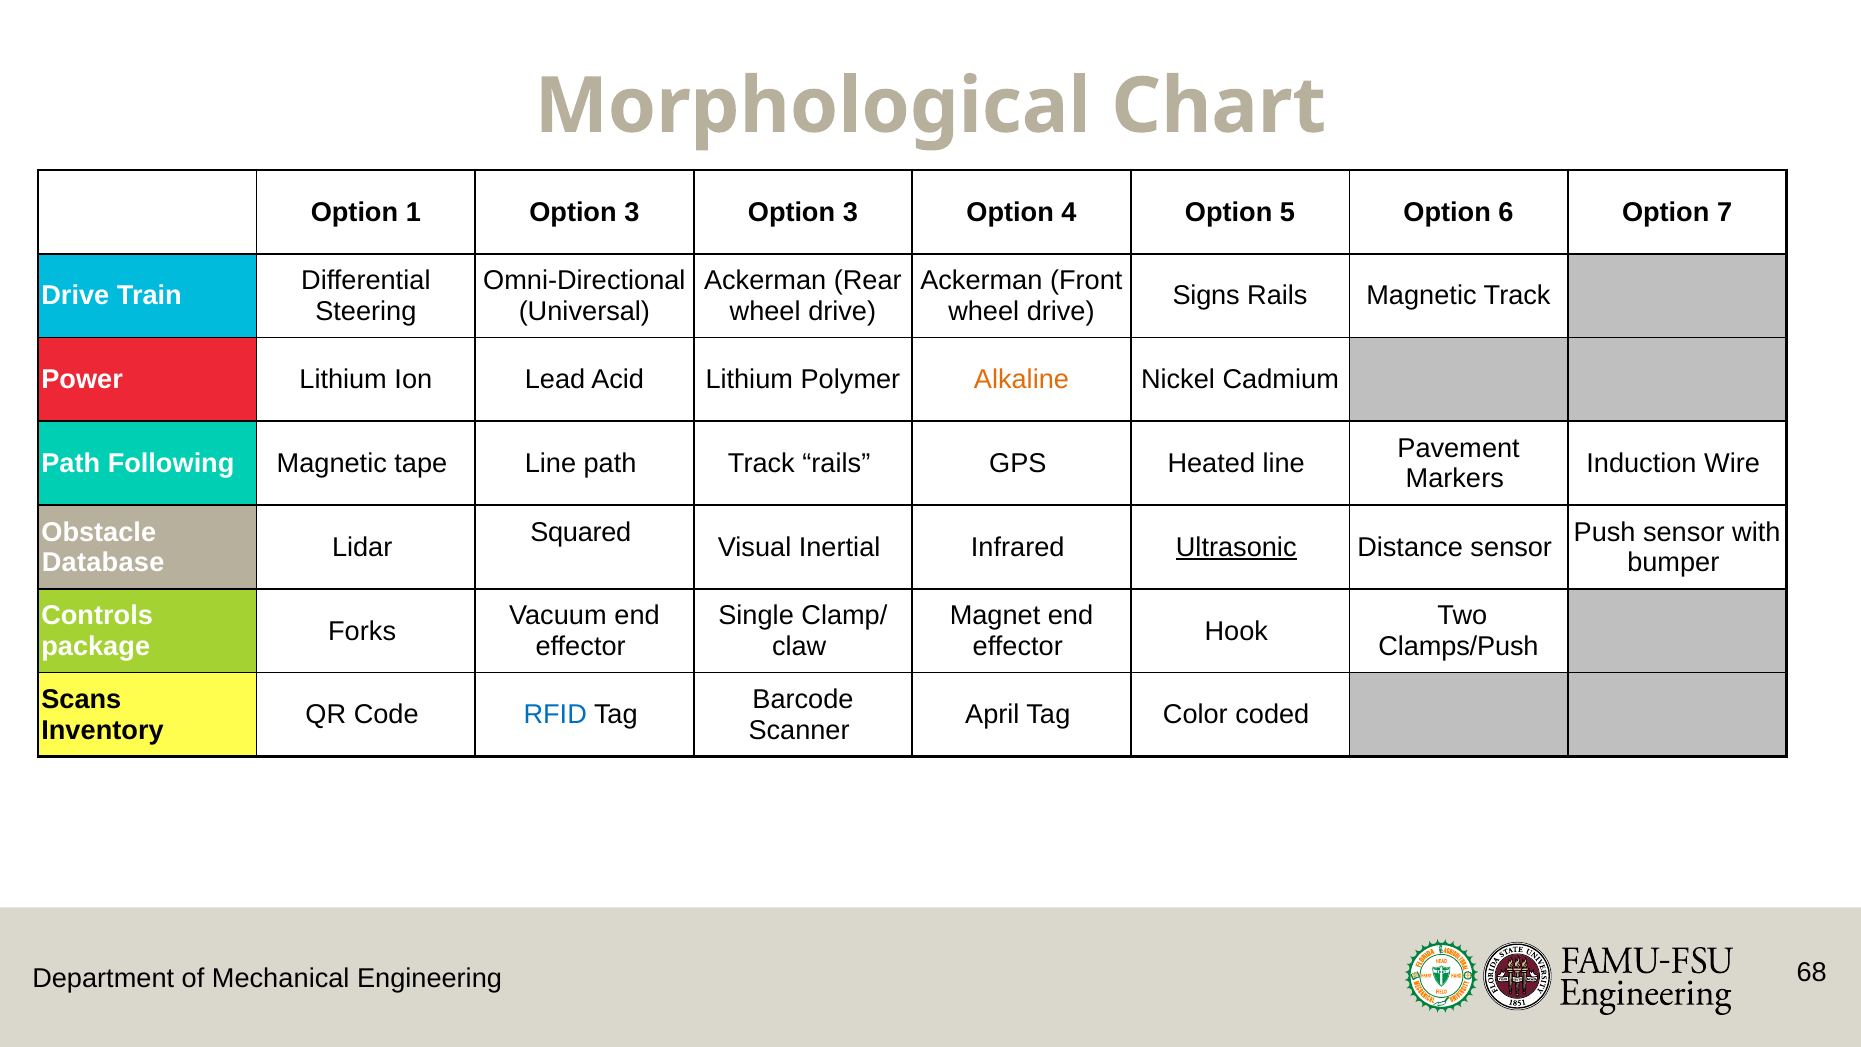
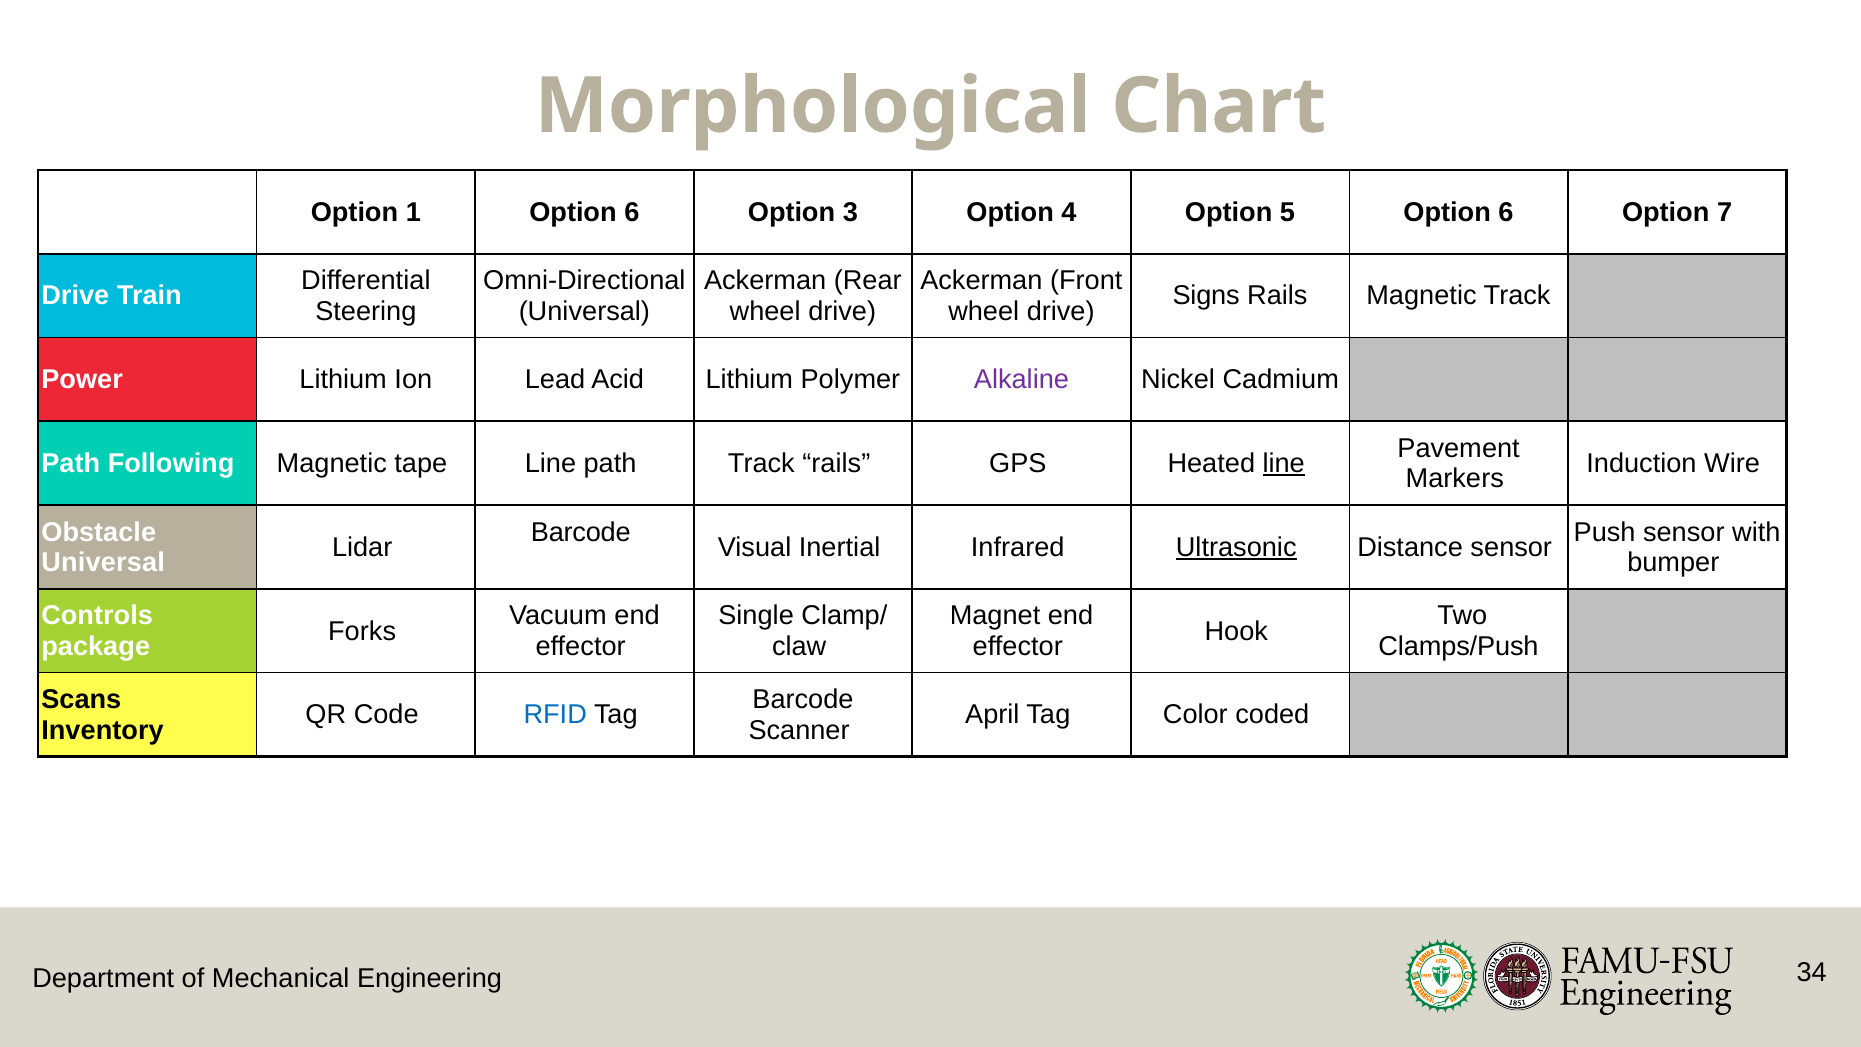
1 Option 3: 3 -> 6
Alkaline colour: orange -> purple
line at (1284, 463) underline: none -> present
Squared at (581, 532): Squared -> Barcode
Database at (103, 562): Database -> Universal
68: 68 -> 34
